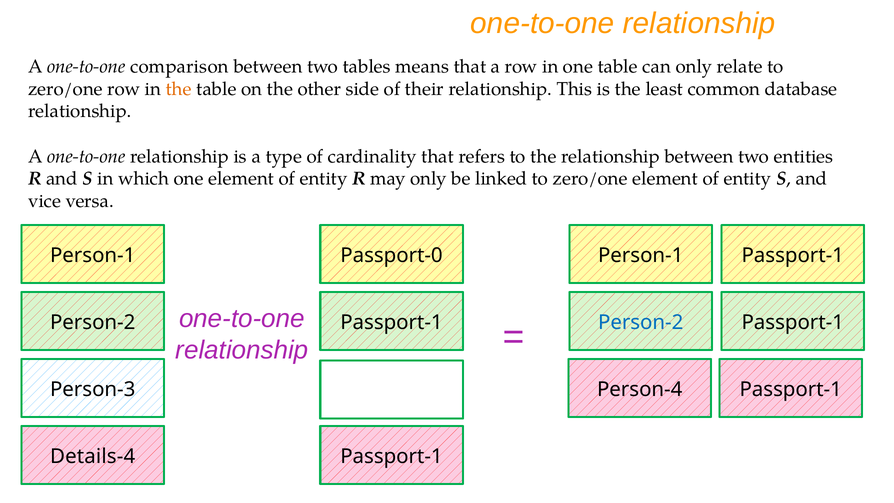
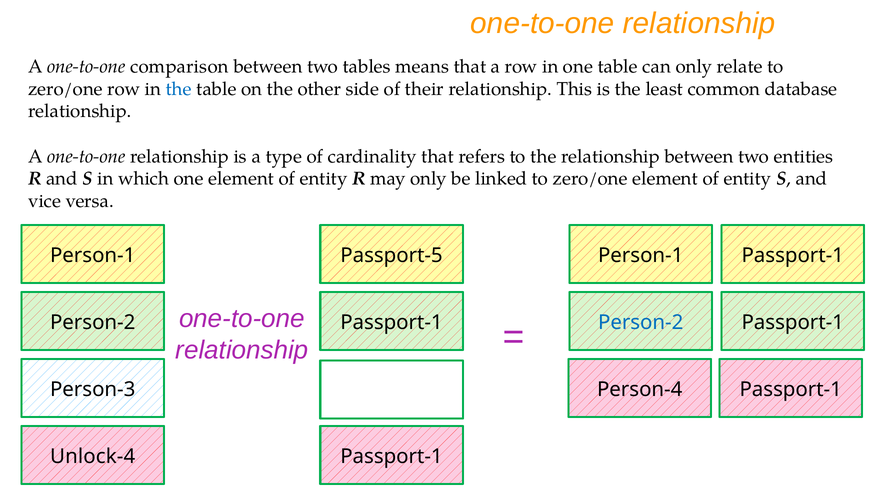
the at (179, 89) colour: orange -> blue
Passport-0: Passport-0 -> Passport-5
Details-4: Details-4 -> Unlock-4
